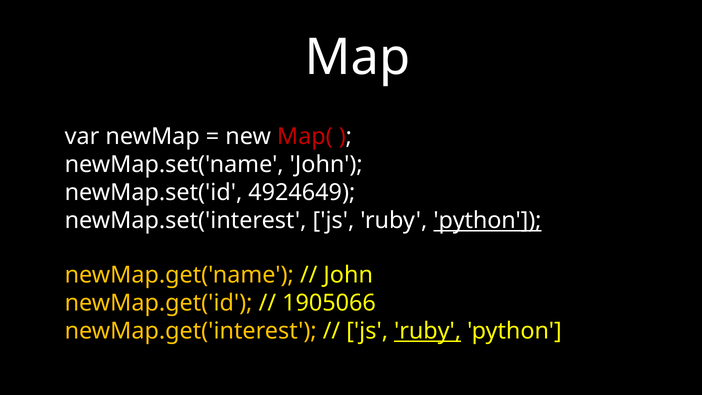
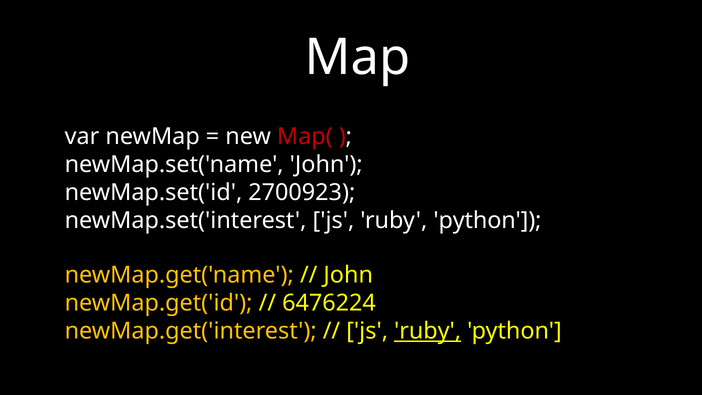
4924649: 4924649 -> 2700923
python at (487, 221) underline: present -> none
1905066: 1905066 -> 6476224
